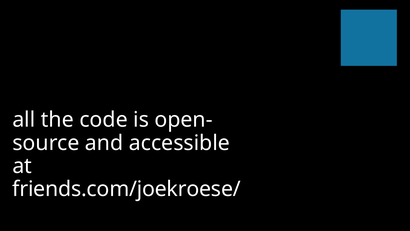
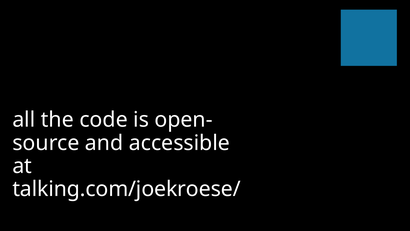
friends.com/joekroese/: friends.com/joekroese/ -> talking.com/joekroese/
